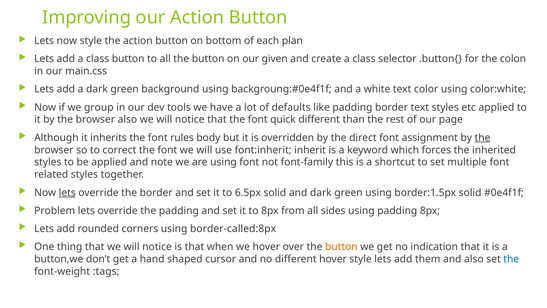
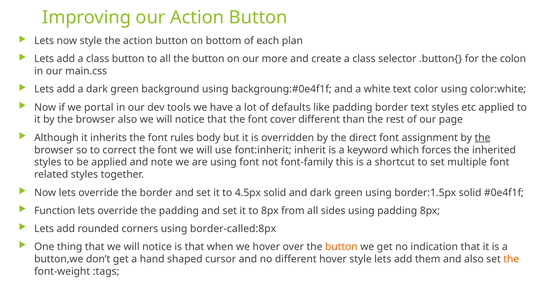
given: given -> more
group: group -> portal
quick: quick -> cover
lets at (67, 192) underline: present -> none
6.5px: 6.5px -> 4.5px
Problem: Problem -> Function
the at (511, 259) colour: blue -> orange
